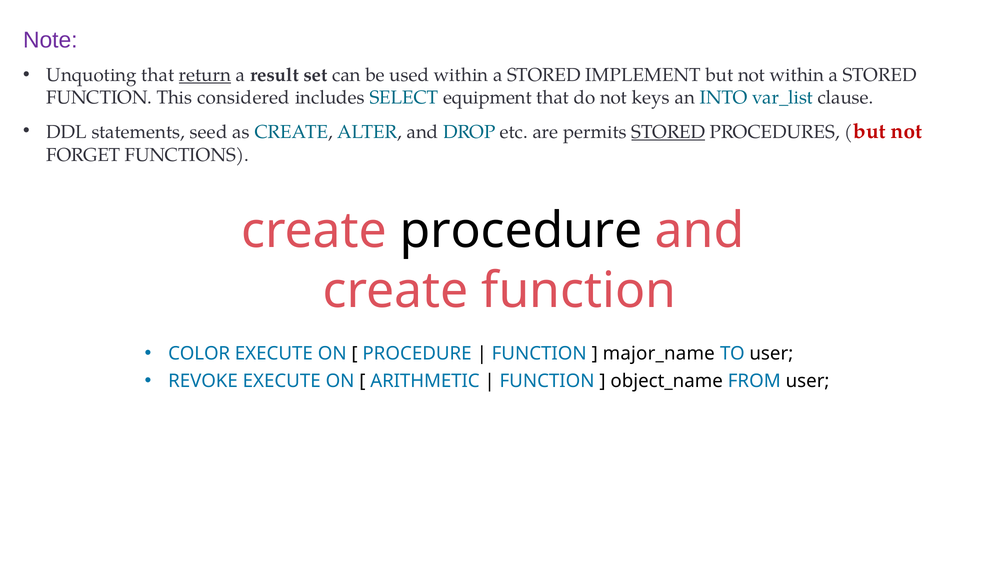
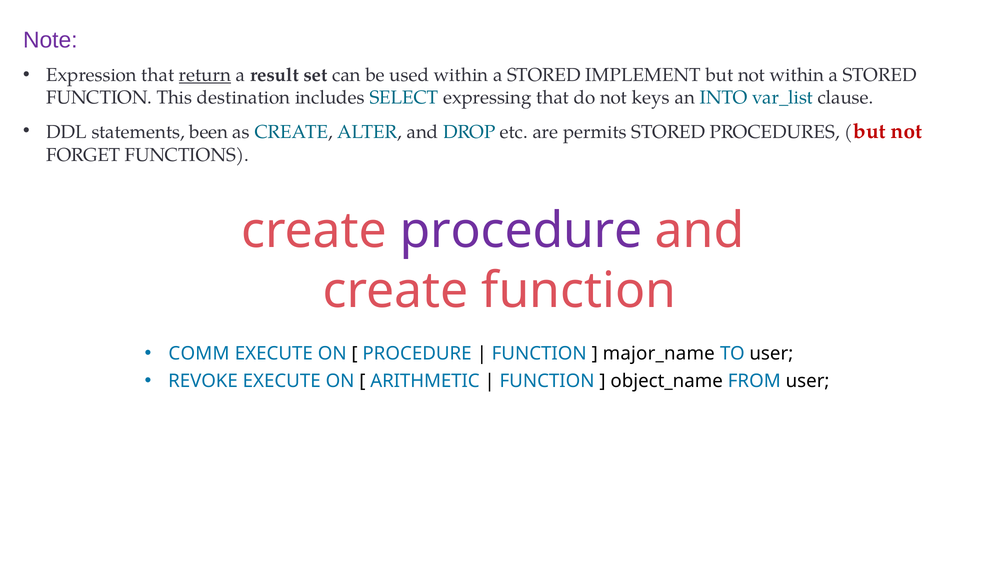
Unquoting: Unquoting -> Expression
considered: considered -> destination
equipment: equipment -> expressing
seed: seed -> been
STORED at (668, 132) underline: present -> none
procedure at (521, 231) colour: black -> purple
COLOR: COLOR -> COMM
